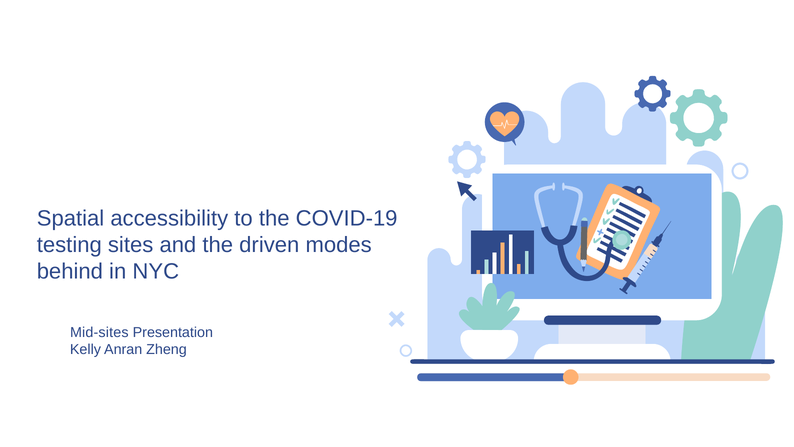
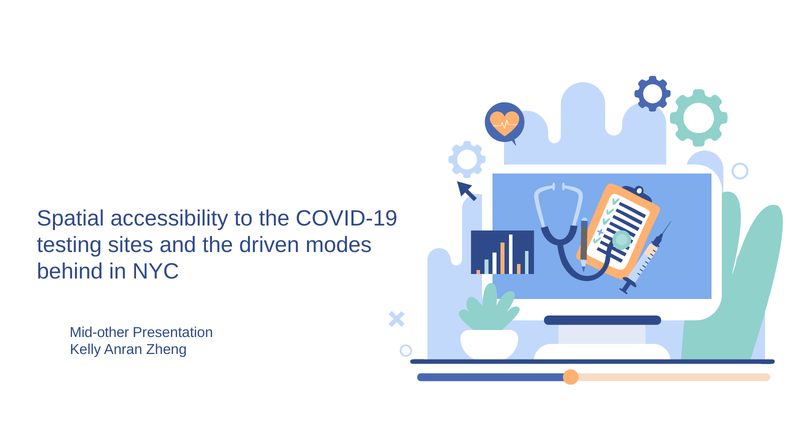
Mid-sites: Mid-sites -> Mid-other
